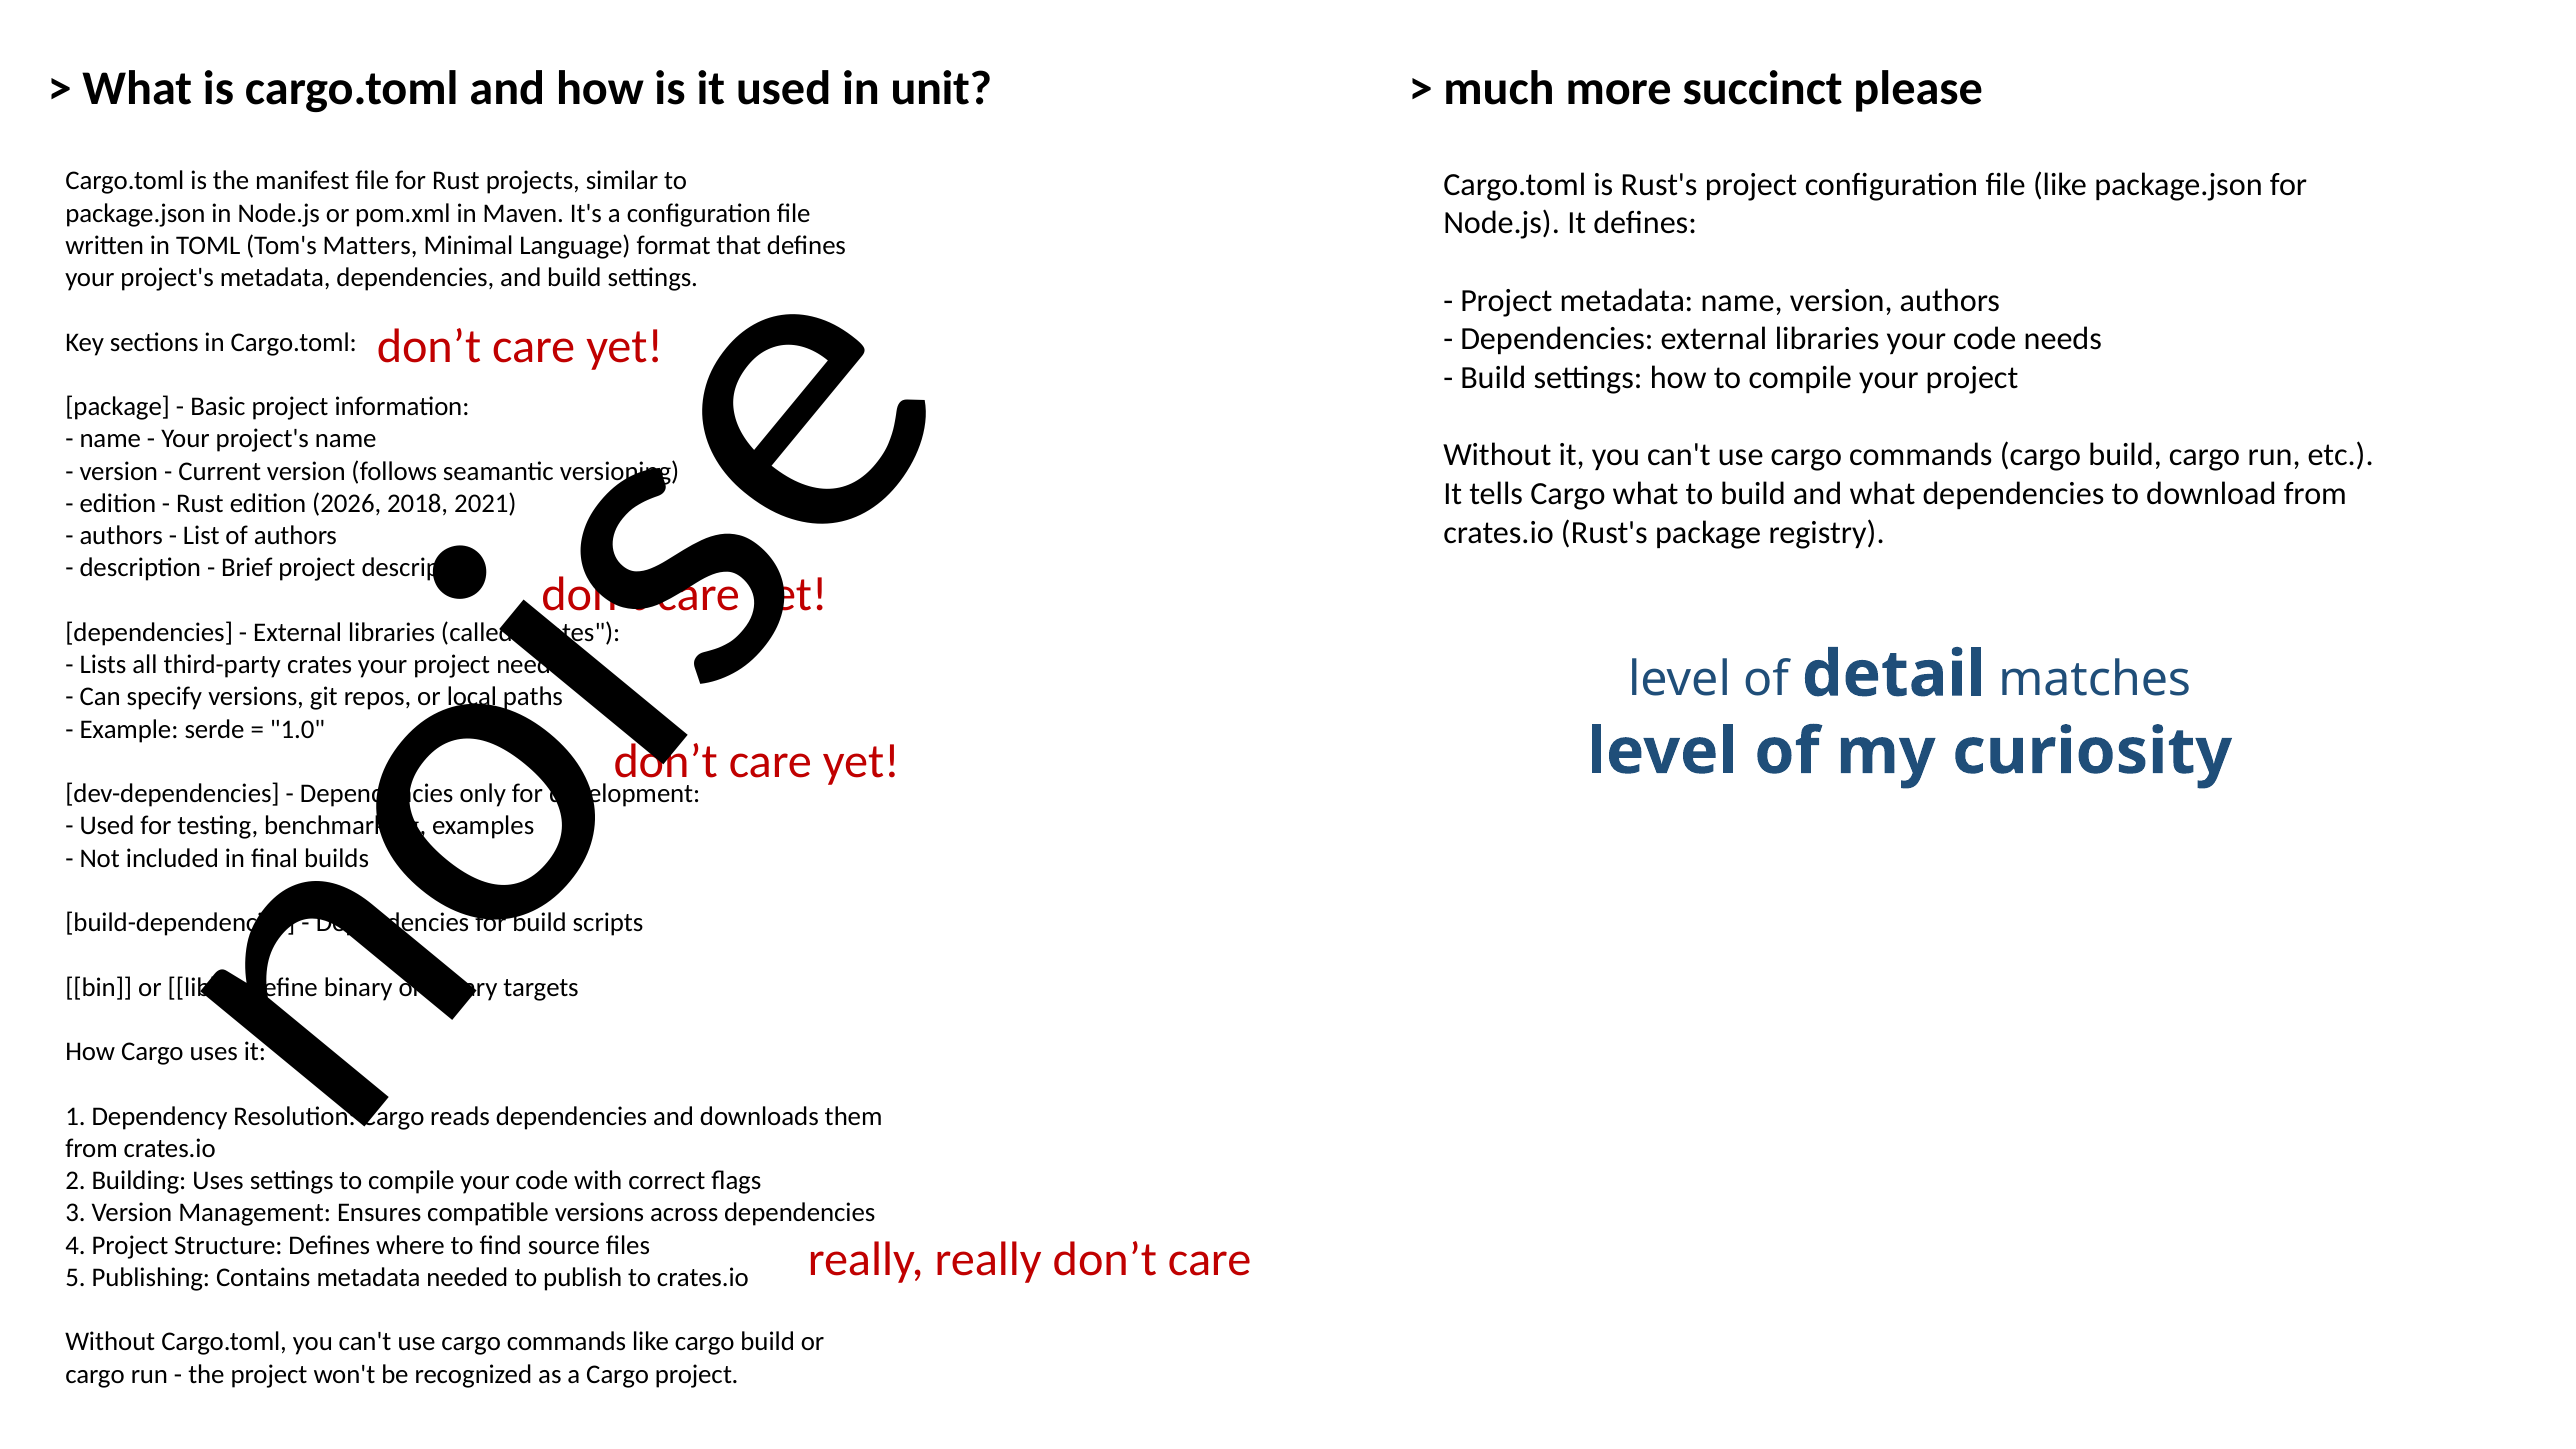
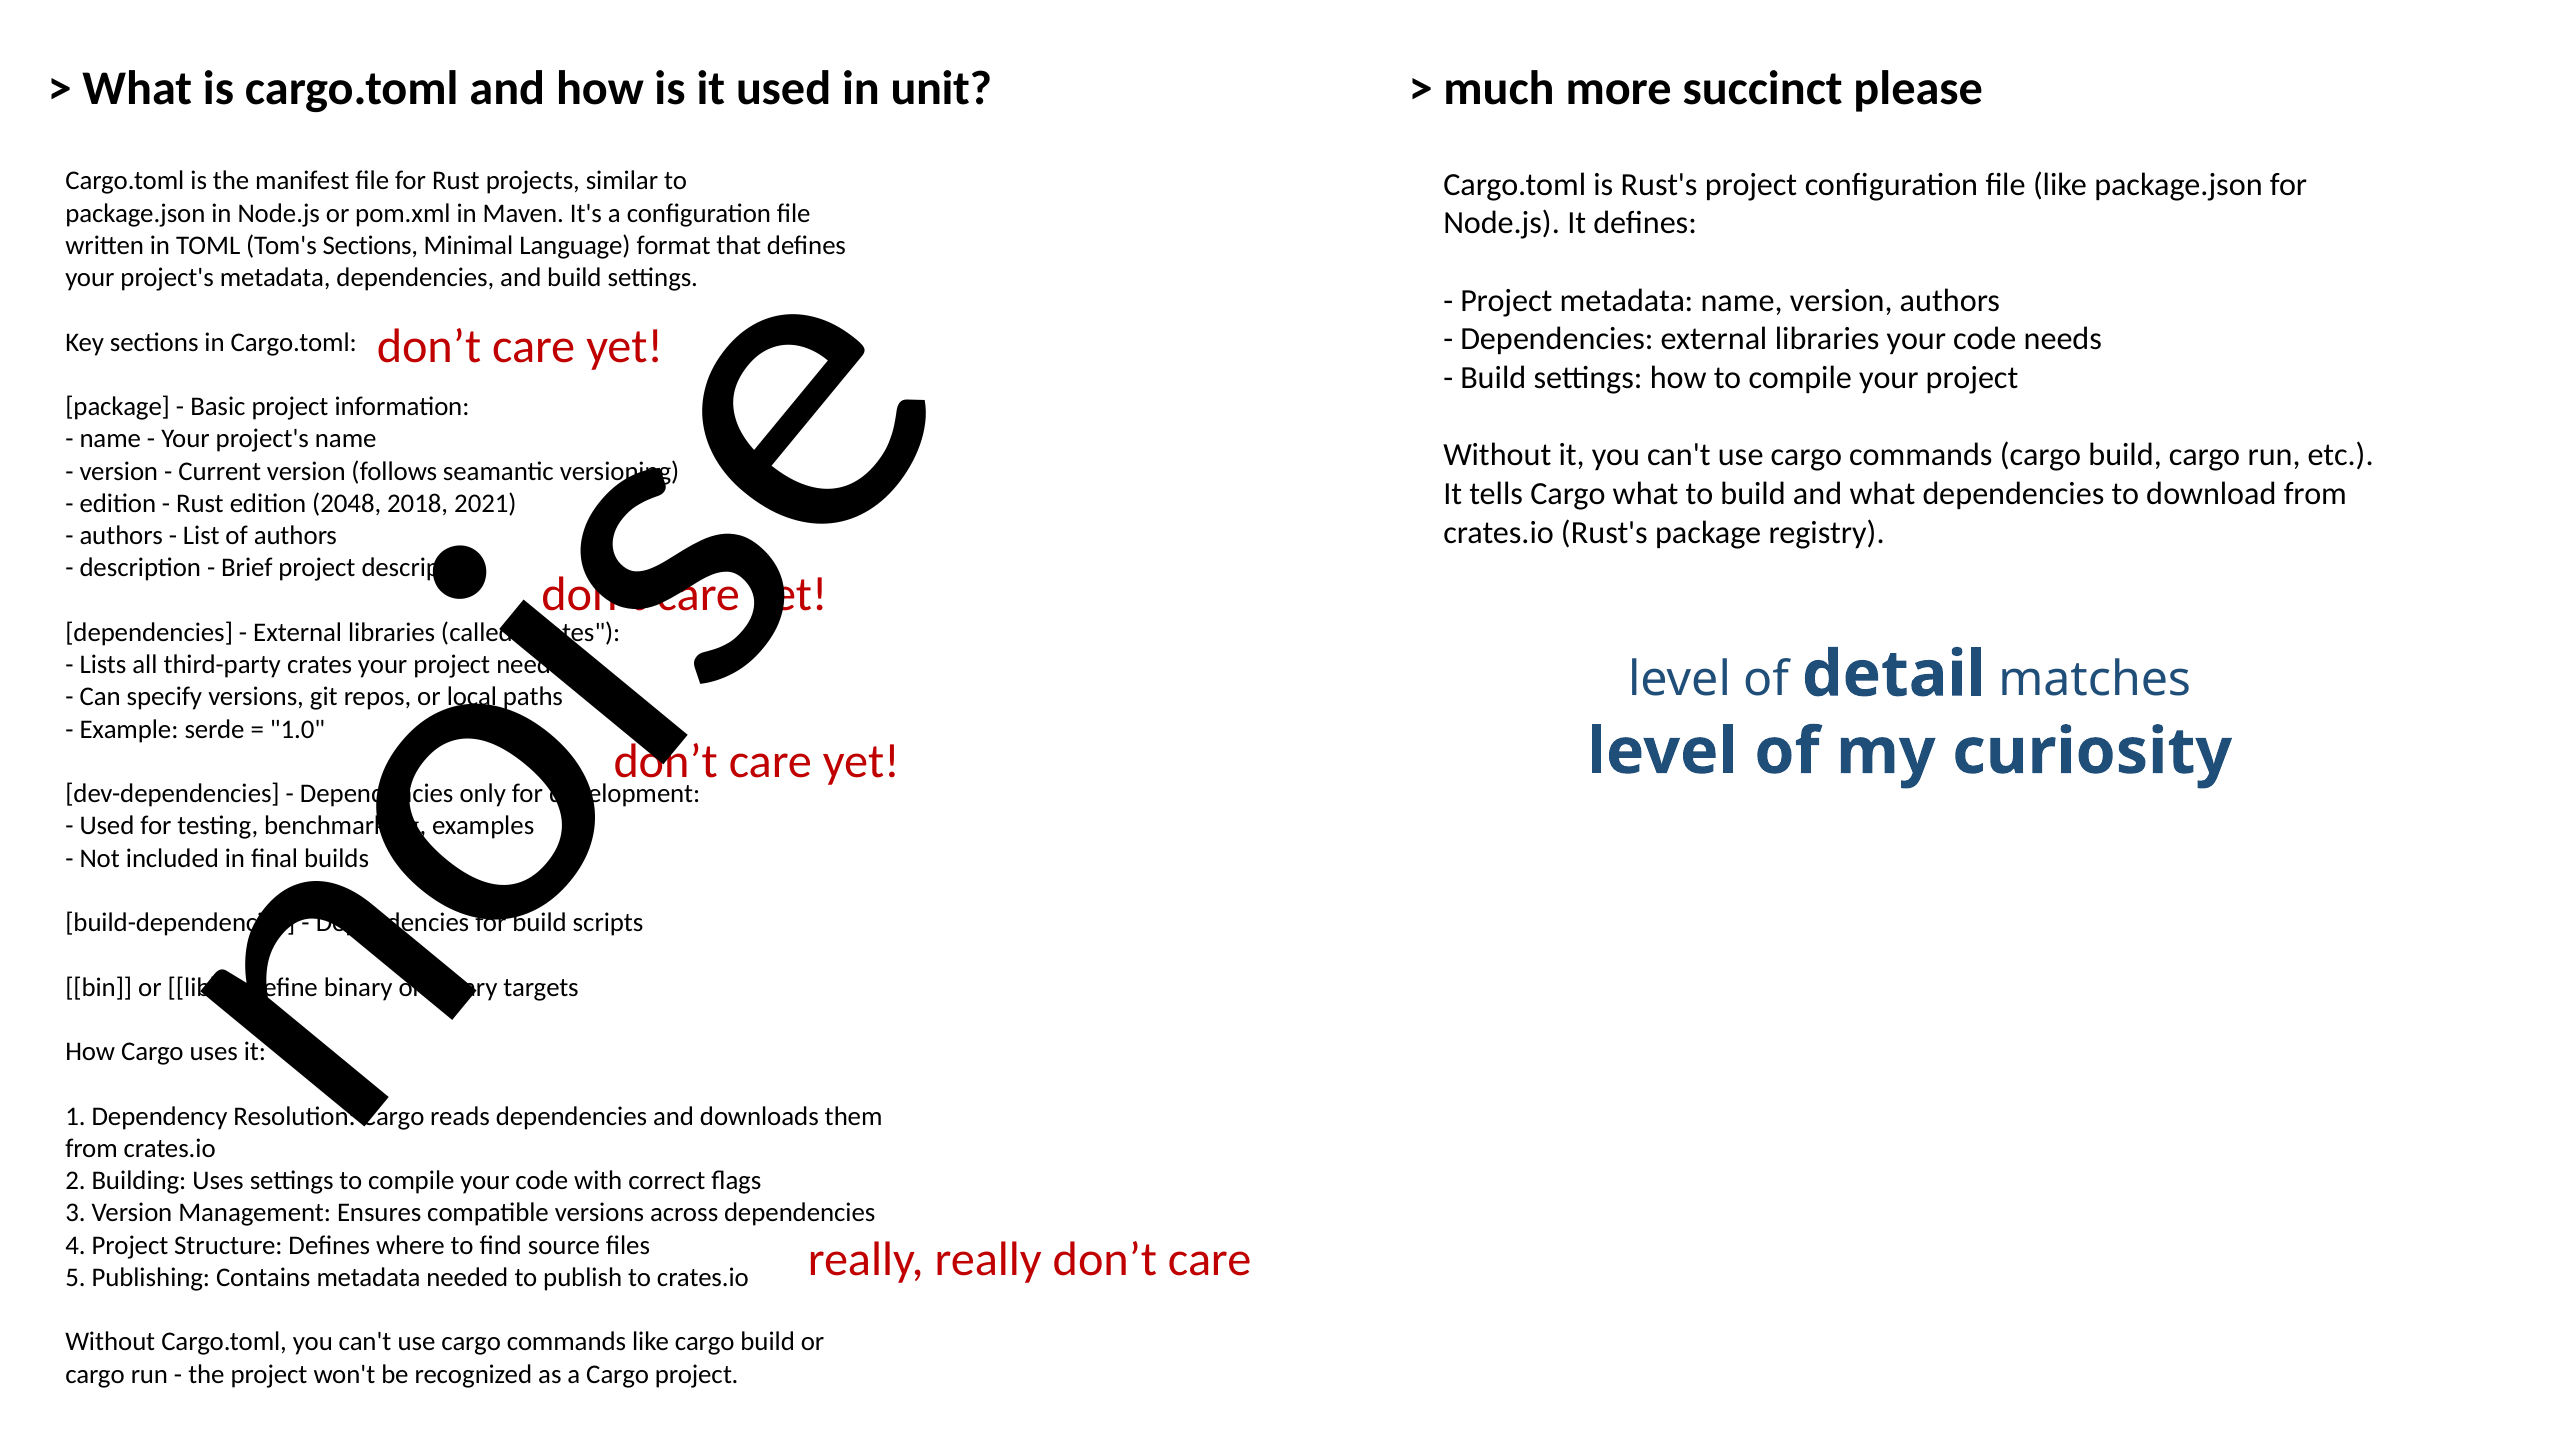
Tom's Matters: Matters -> Sections
2026: 2026 -> 2048
